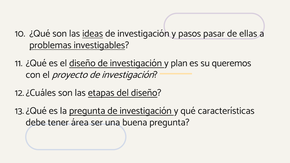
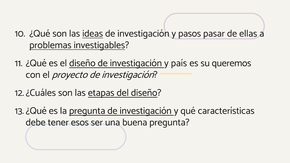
plan: plan -> país
área: área -> esos
